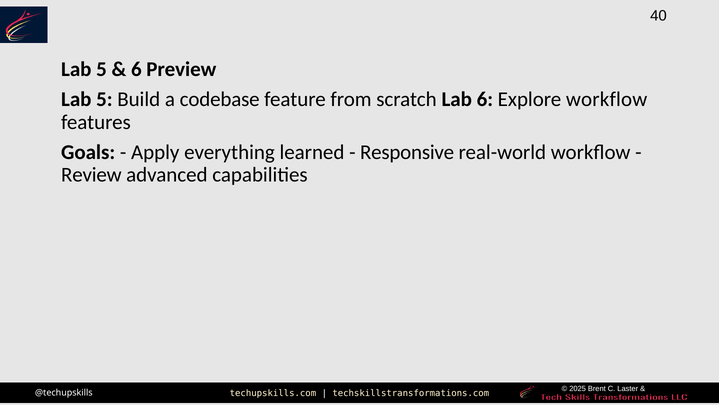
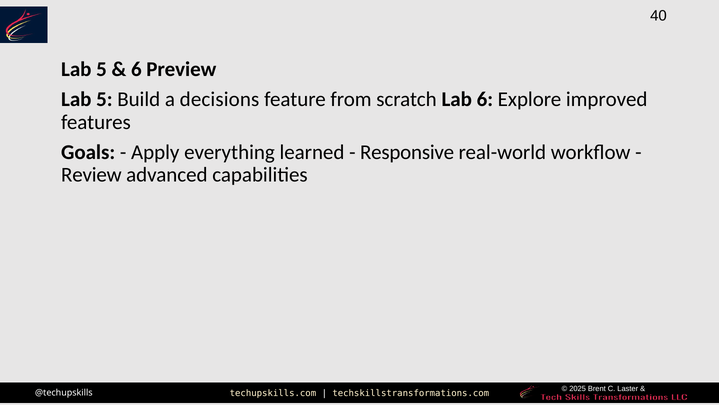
codebase: codebase -> decisions
Explore workflow: workflow -> improved
